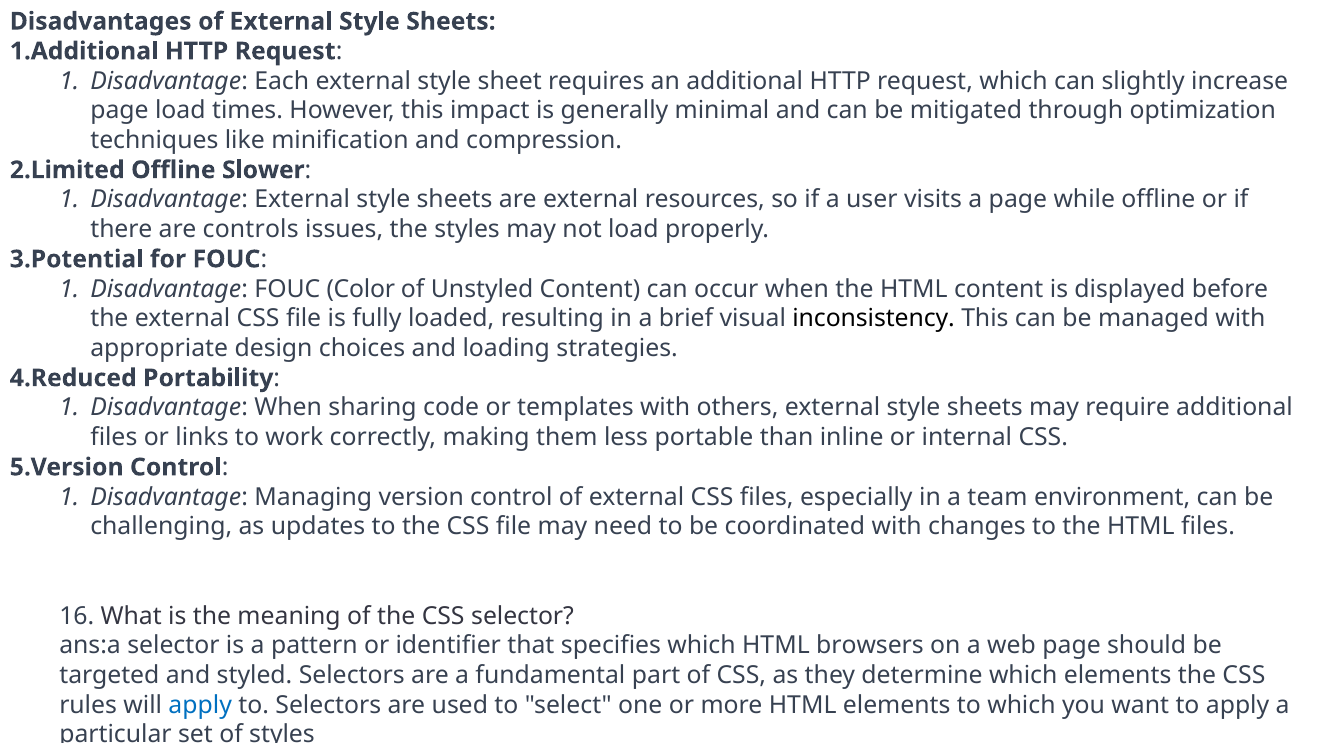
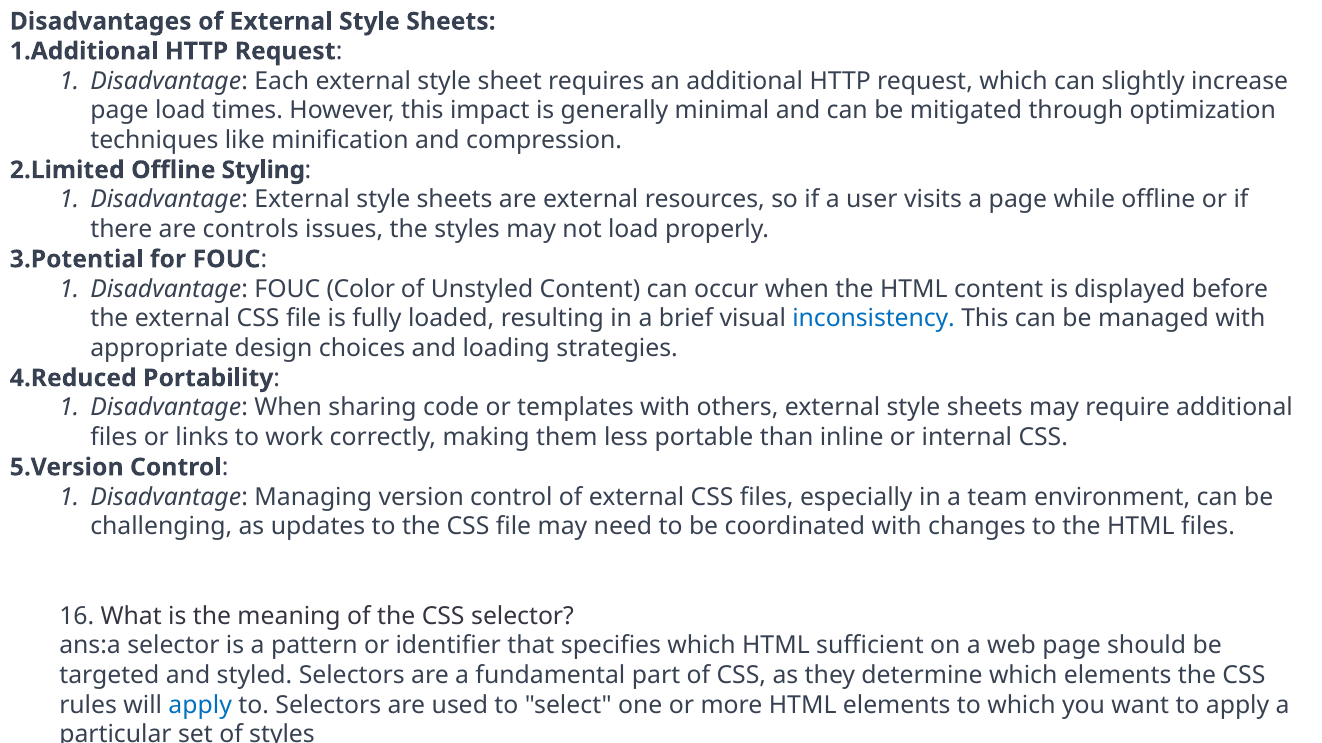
Slower: Slower -> Styling
inconsistency colour: black -> blue
browsers: browsers -> sufficient
